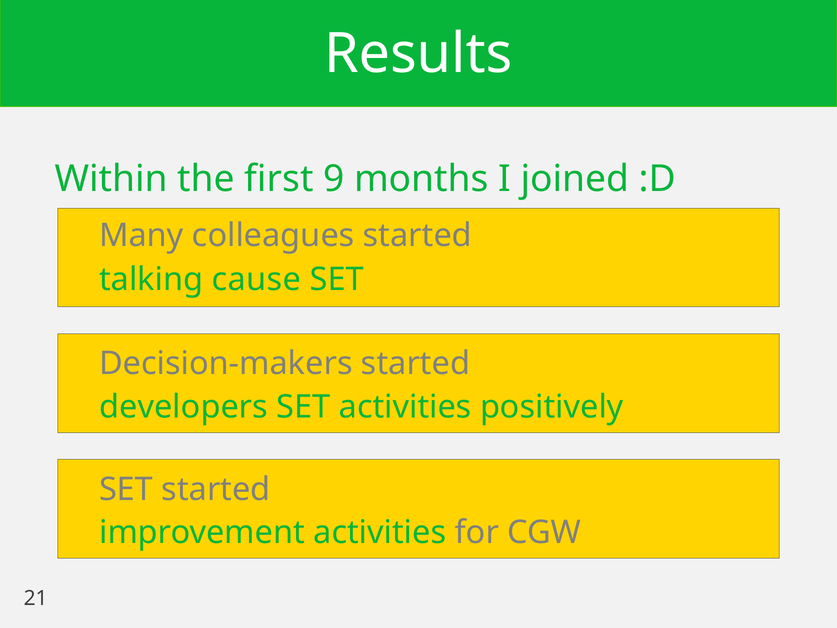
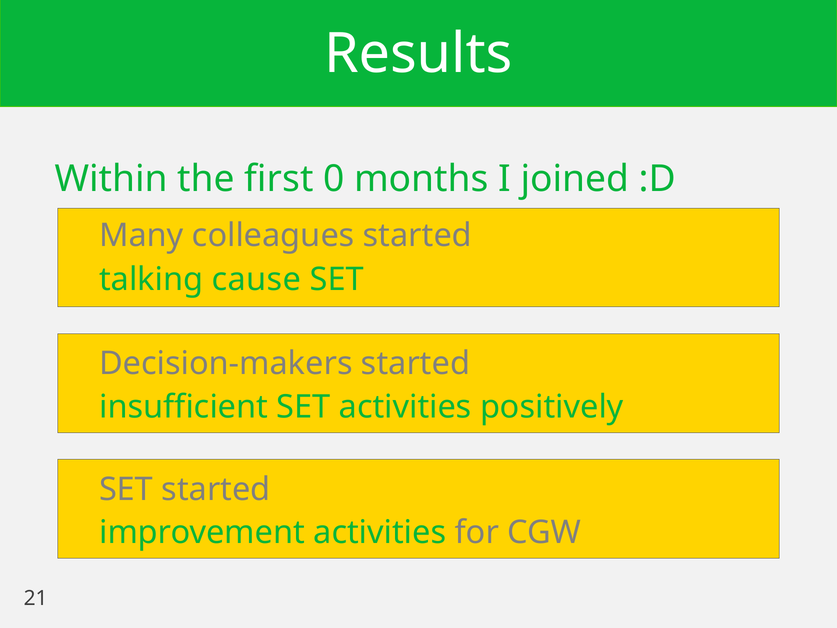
9: 9 -> 0
developers: developers -> insufficient
